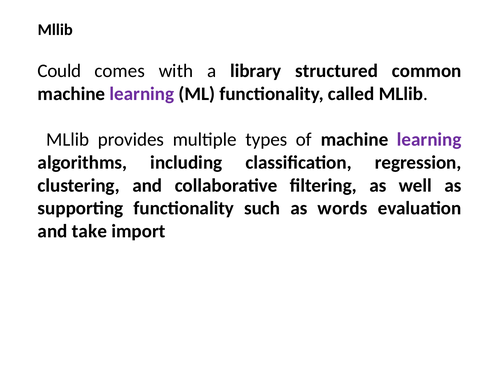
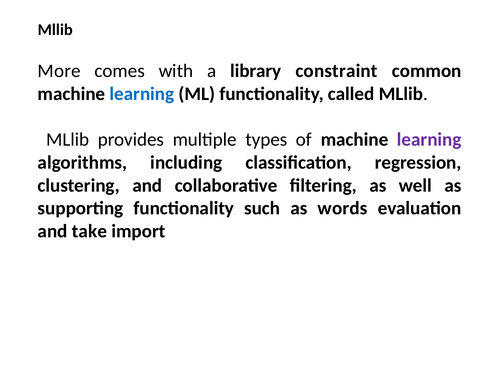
Could: Could -> More
structured: structured -> constraint
learning at (142, 94) colour: purple -> blue
